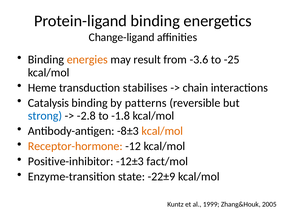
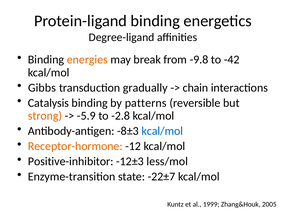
Change-ligand: Change-ligand -> Degree-ligand
result: result -> break
-3.6: -3.6 -> -9.8
-25: -25 -> -42
Heme: Heme -> Gibbs
stabilises: stabilises -> gradually
strong colour: blue -> orange
-2.8: -2.8 -> -5.9
-1.8: -1.8 -> -2.8
kcal/mol at (162, 131) colour: orange -> blue
fact/mol: fact/mol -> less/mol
-22±9: -22±9 -> -22±7
